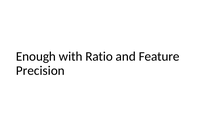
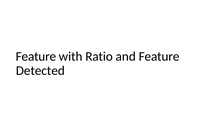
Enough at (36, 56): Enough -> Feature
Precision: Precision -> Detected
